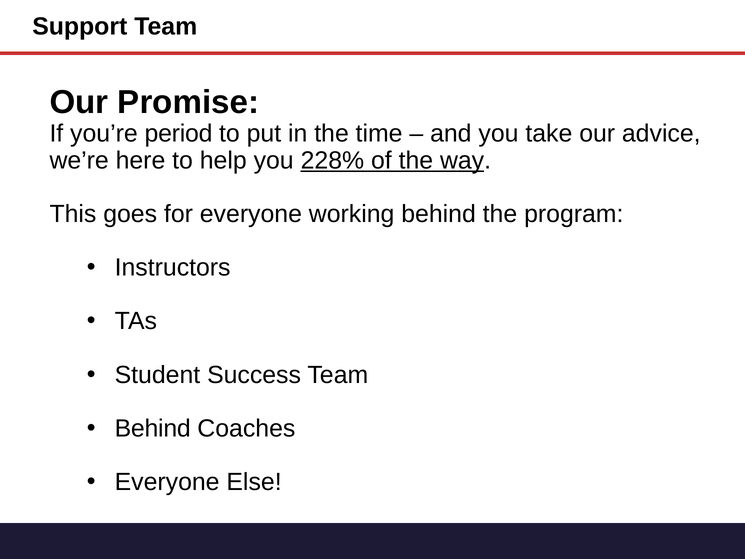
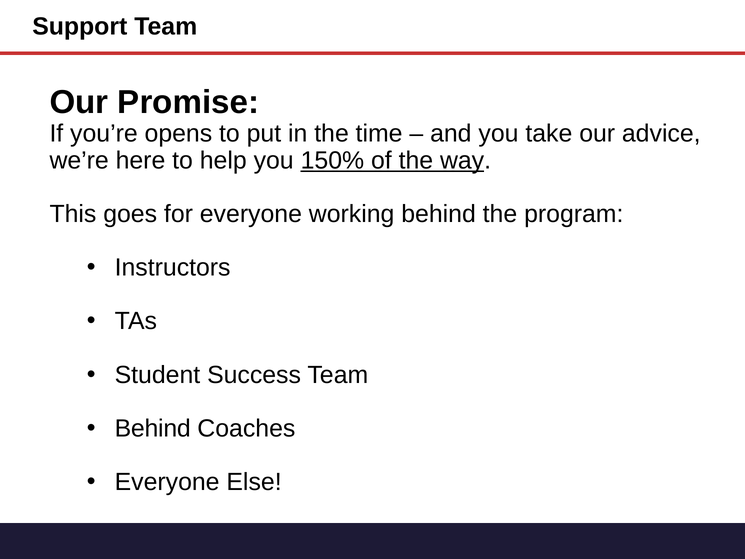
period: period -> opens
228%: 228% -> 150%
